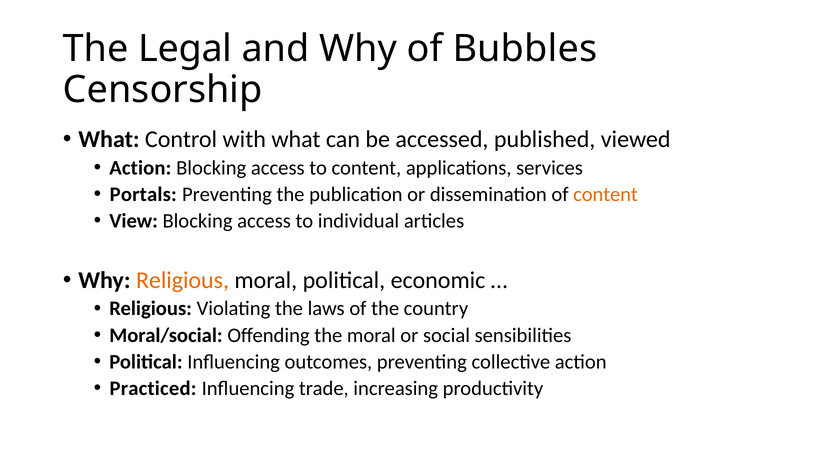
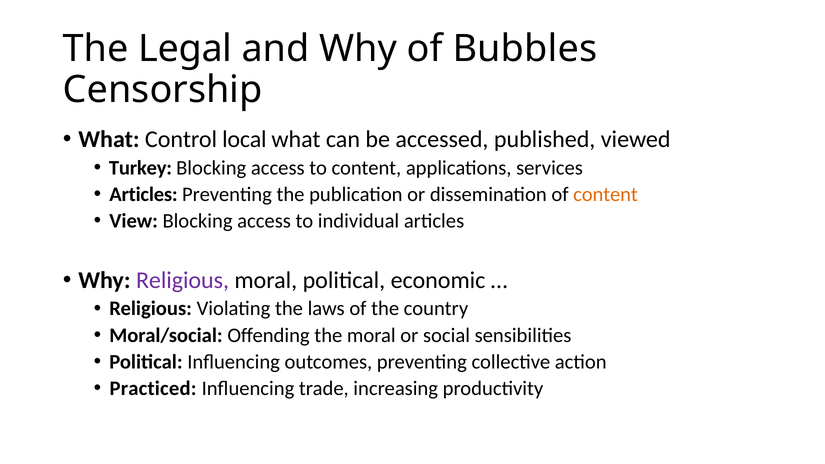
with: with -> local
Action at (140, 168): Action -> Turkey
Portals at (143, 194): Portals -> Articles
Religious at (183, 280) colour: orange -> purple
